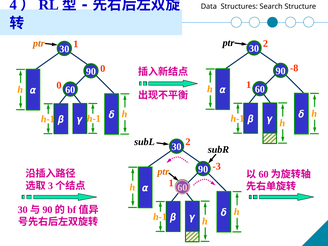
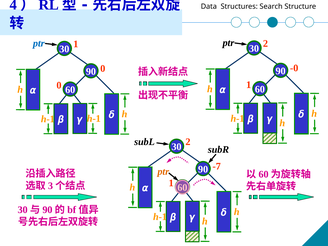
ptr at (39, 43) colour: orange -> blue
-8: -8 -> -0
-3: -3 -> -7
